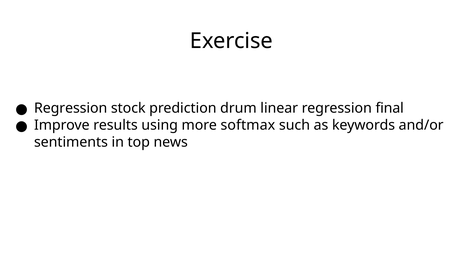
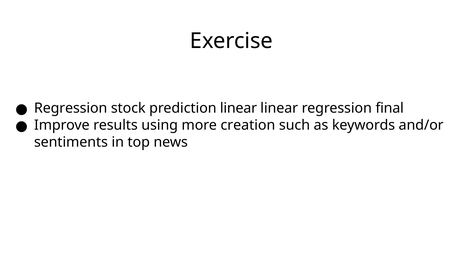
prediction drum: drum -> linear
softmax: softmax -> creation
